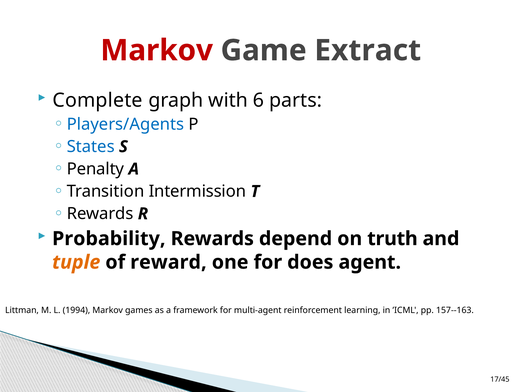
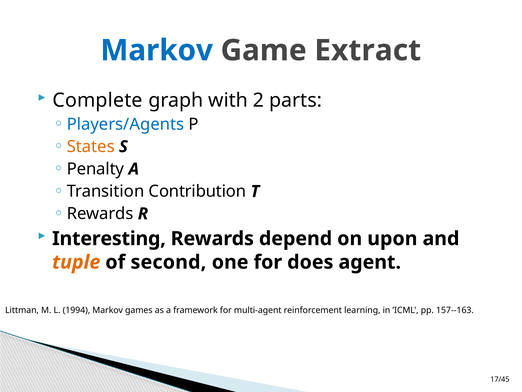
Markov at (157, 50) colour: red -> blue
6: 6 -> 2
States colour: blue -> orange
Intermission: Intermission -> Contribution
Probability: Probability -> Interesting
truth: truth -> upon
reward: reward -> second
